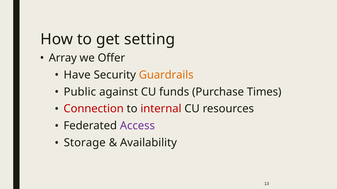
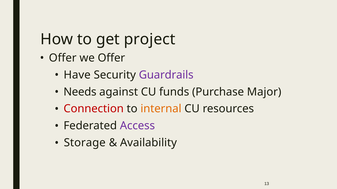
setting: setting -> project
Array at (63, 58): Array -> Offer
Guardrails colour: orange -> purple
Public: Public -> Needs
Times: Times -> Major
internal colour: red -> orange
